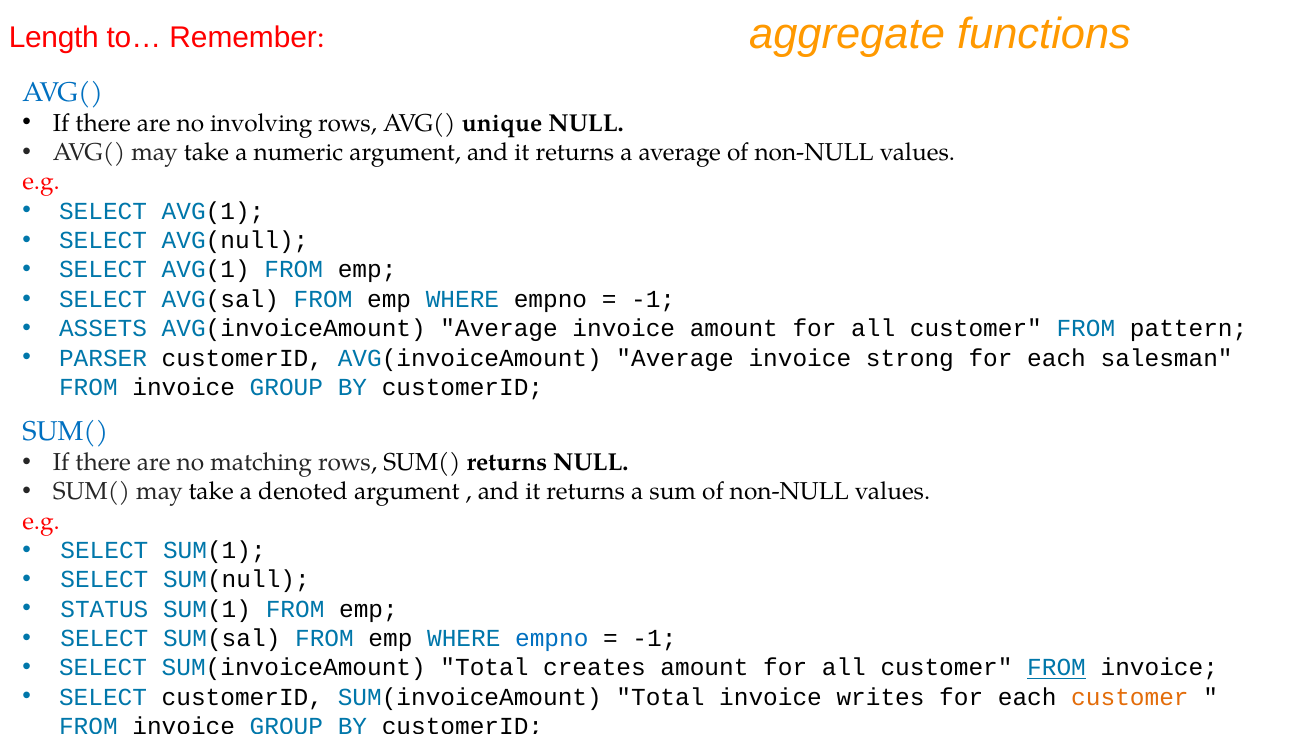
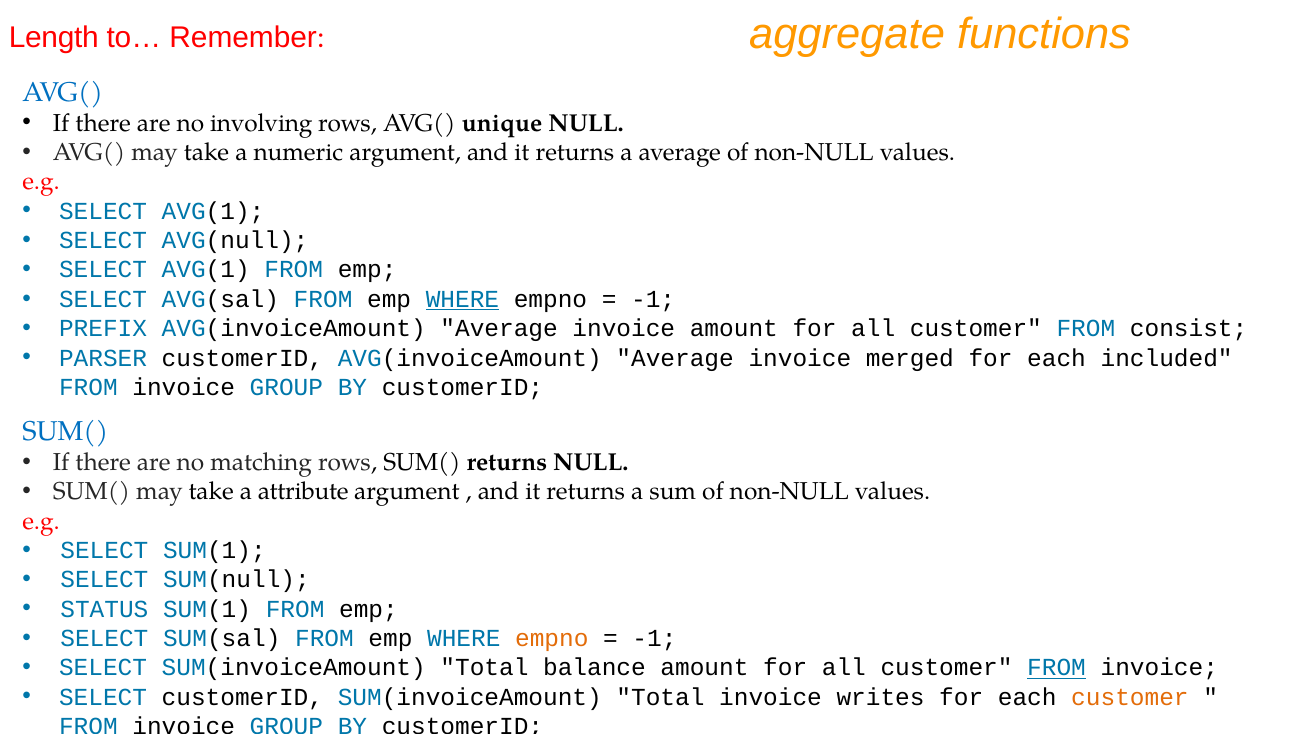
WHERE at (462, 299) underline: none -> present
ASSETS: ASSETS -> PREFIX
pattern: pattern -> consist
strong: strong -> merged
salesman: salesman -> included
denoted: denoted -> attribute
empno at (552, 638) colour: blue -> orange
creates: creates -> balance
